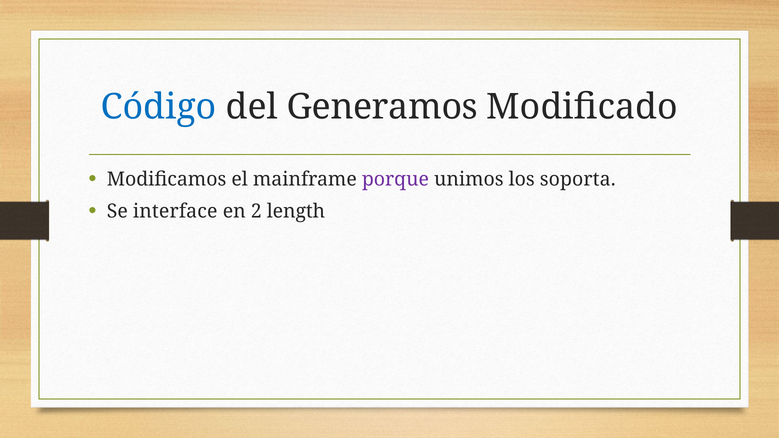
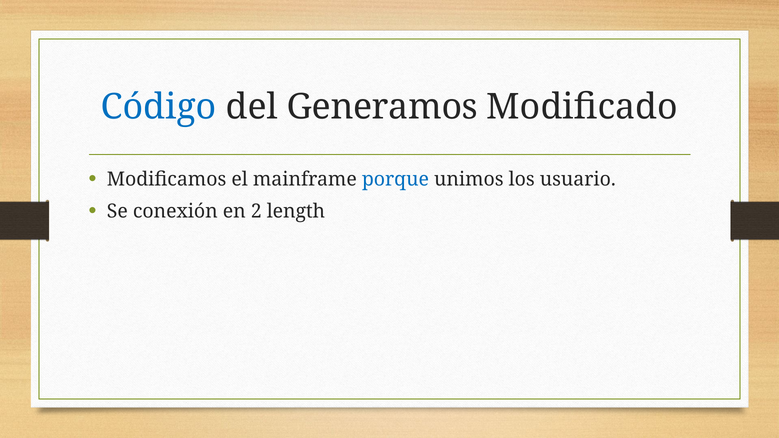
porque colour: purple -> blue
soporta: soporta -> usuario
interface: interface -> conexión
